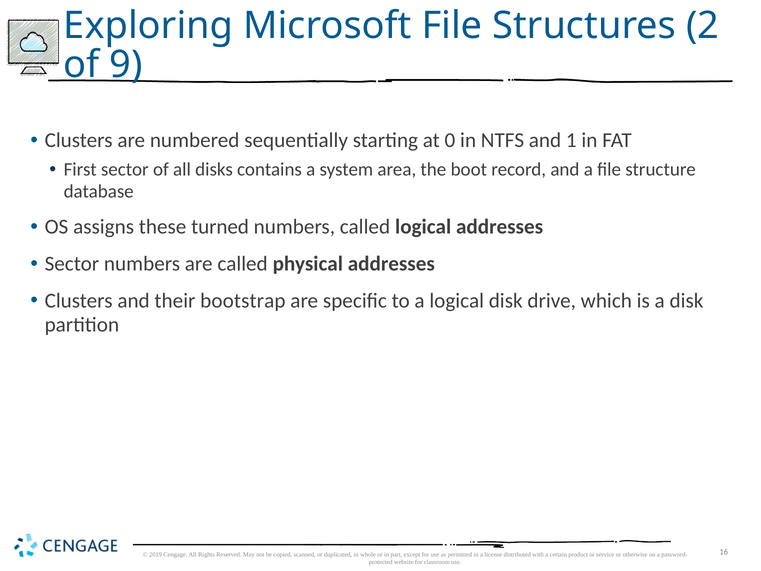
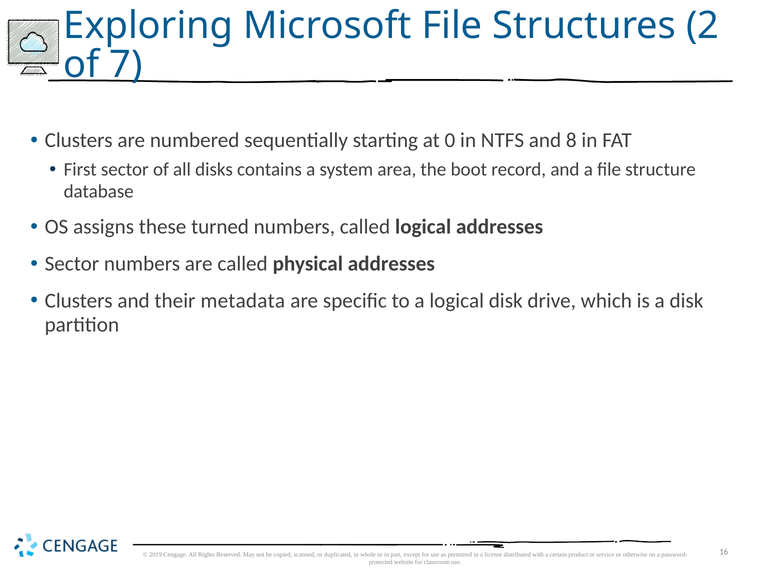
9: 9 -> 7
1: 1 -> 8
bootstrap: bootstrap -> metadata
